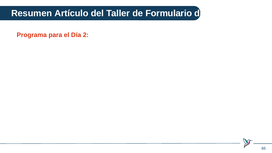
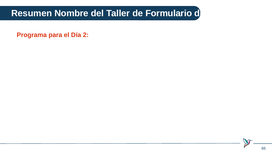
Artículo: Artículo -> Nombre
